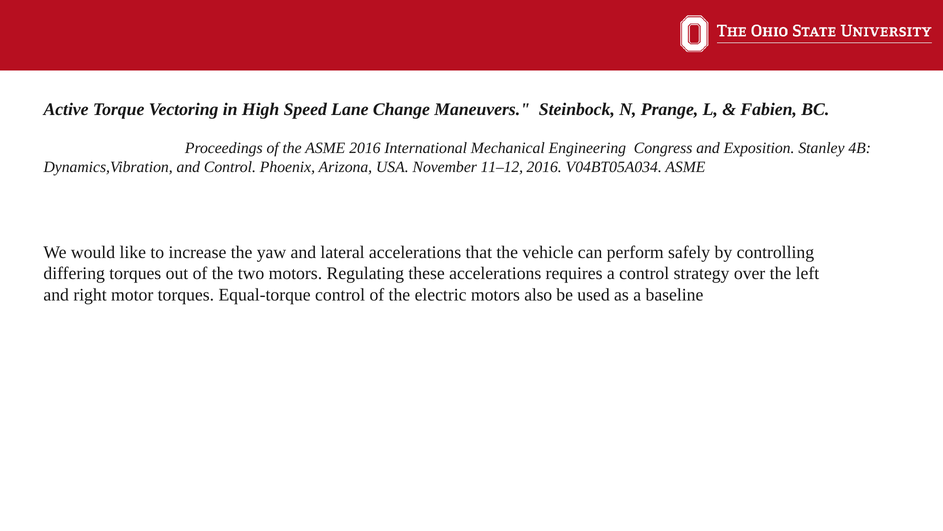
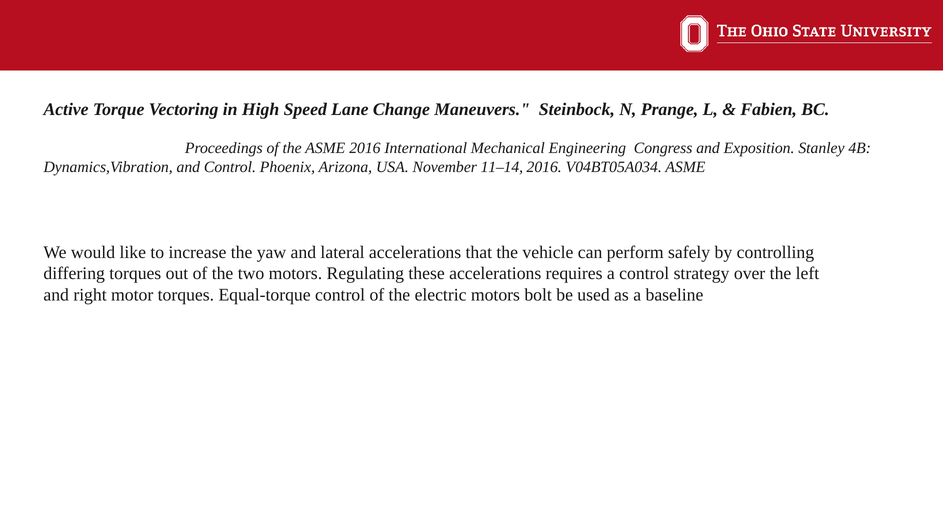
11–12: 11–12 -> 11–14
also: also -> bolt
